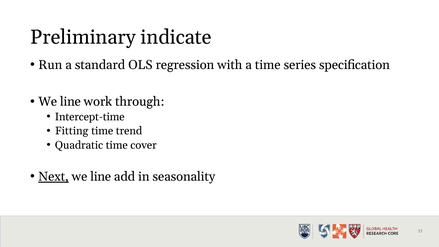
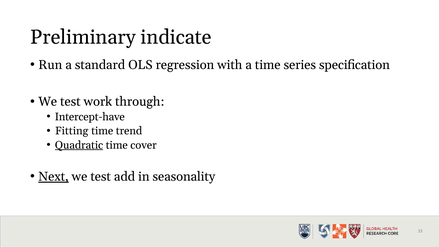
line at (70, 102): line -> test
Intercept-time: Intercept-time -> Intercept-have
Quadratic underline: none -> present
line at (101, 177): line -> test
